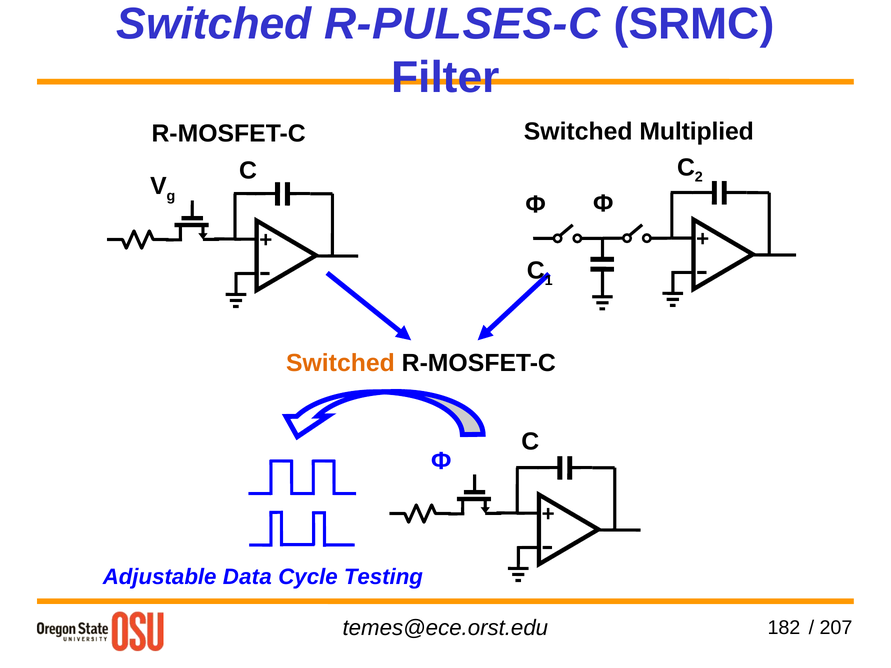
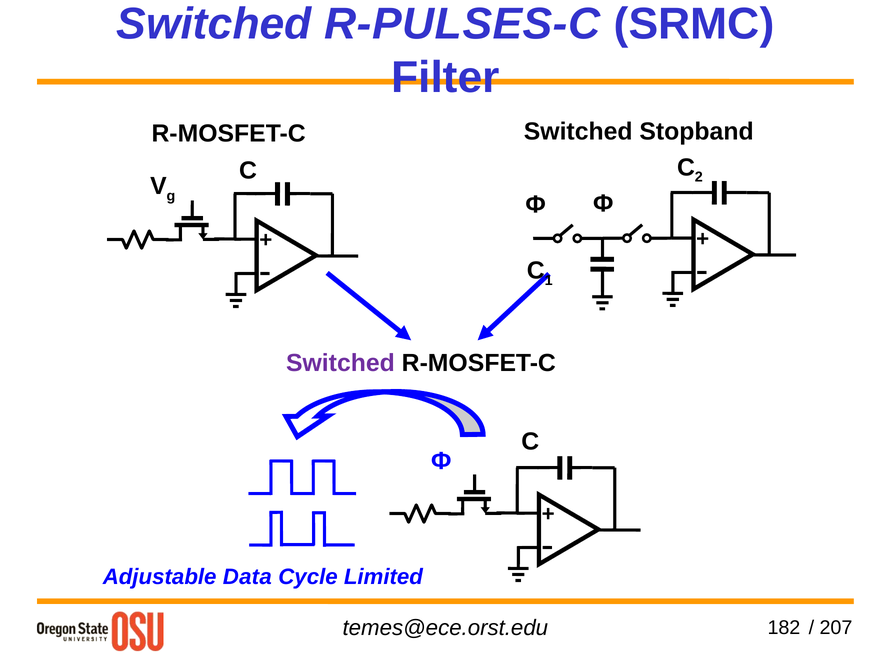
Multiplied: Multiplied -> Stopband
Switched at (340, 363) colour: orange -> purple
Testing: Testing -> Limited
